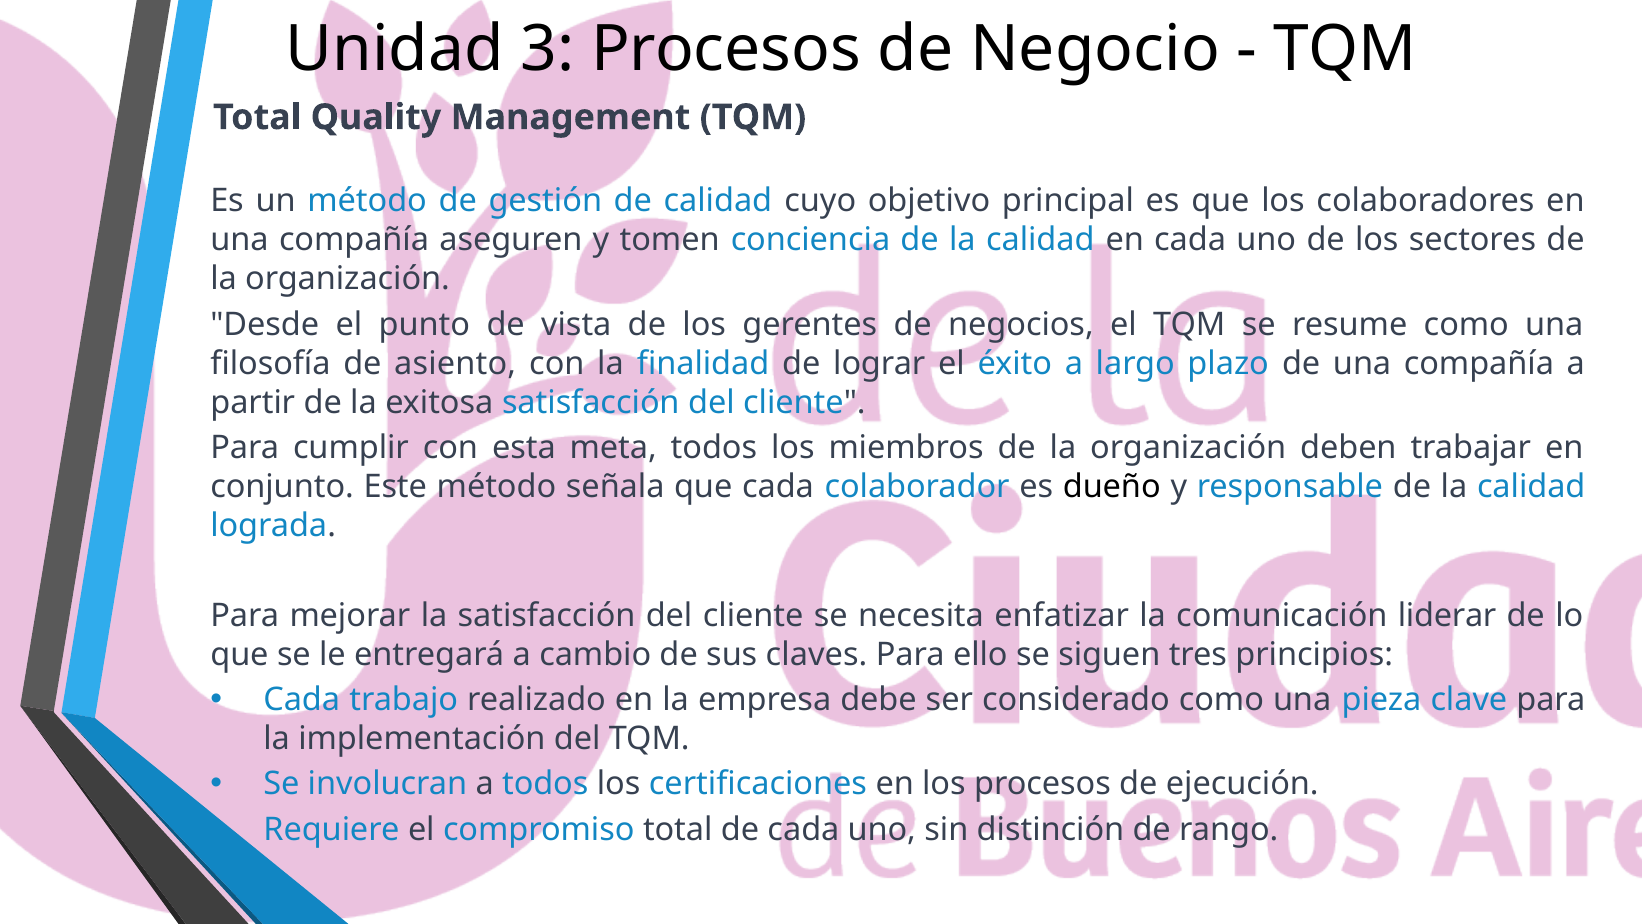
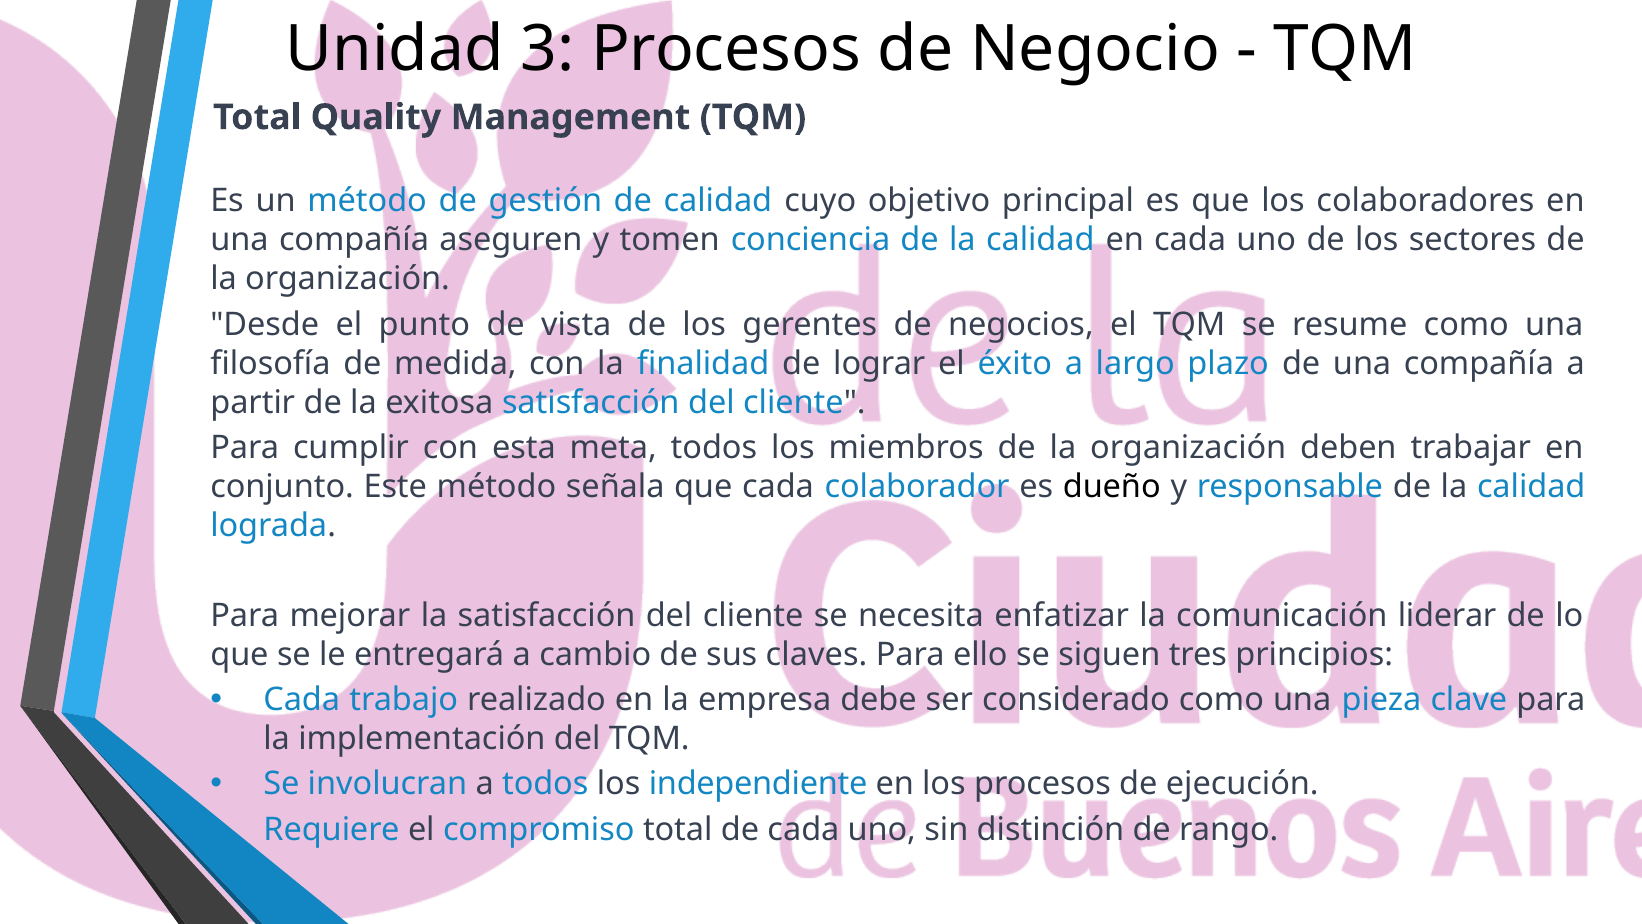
asiento: asiento -> medida
certificaciones: certificaciones -> independiente
